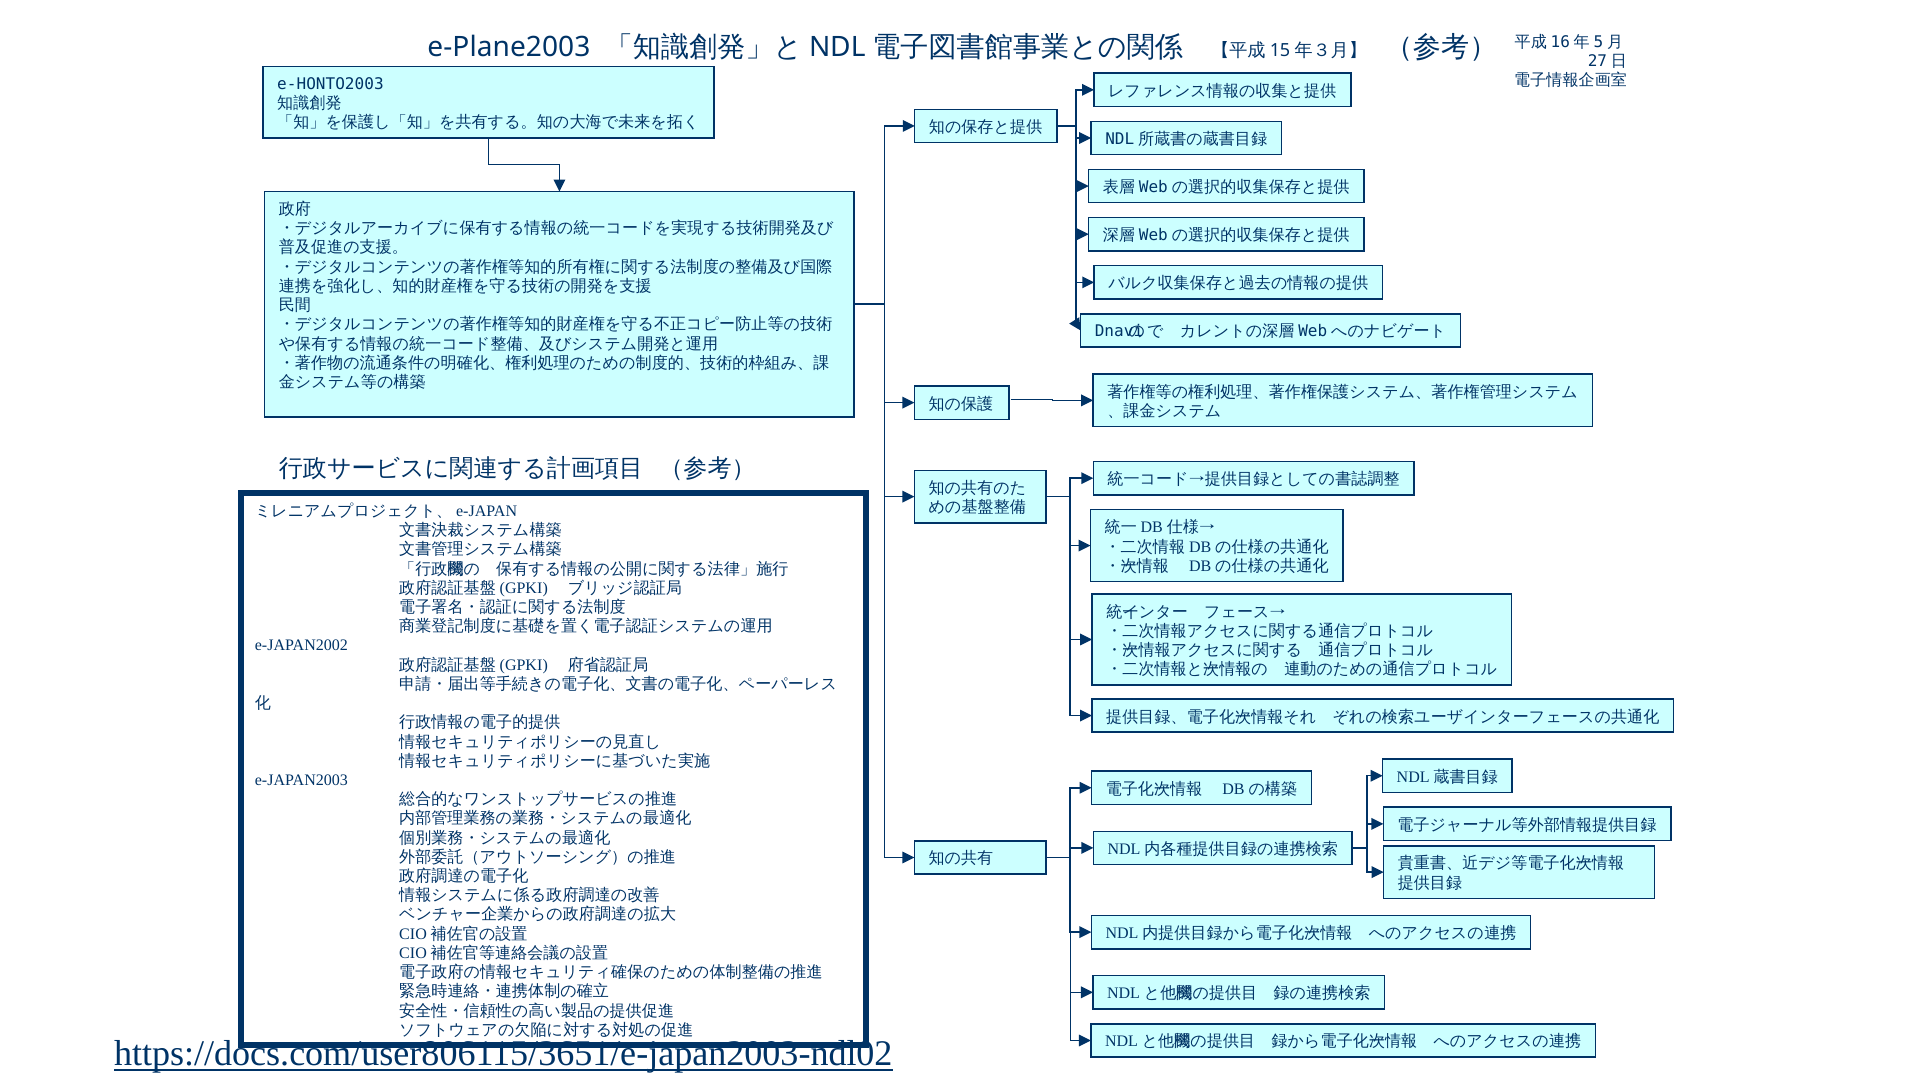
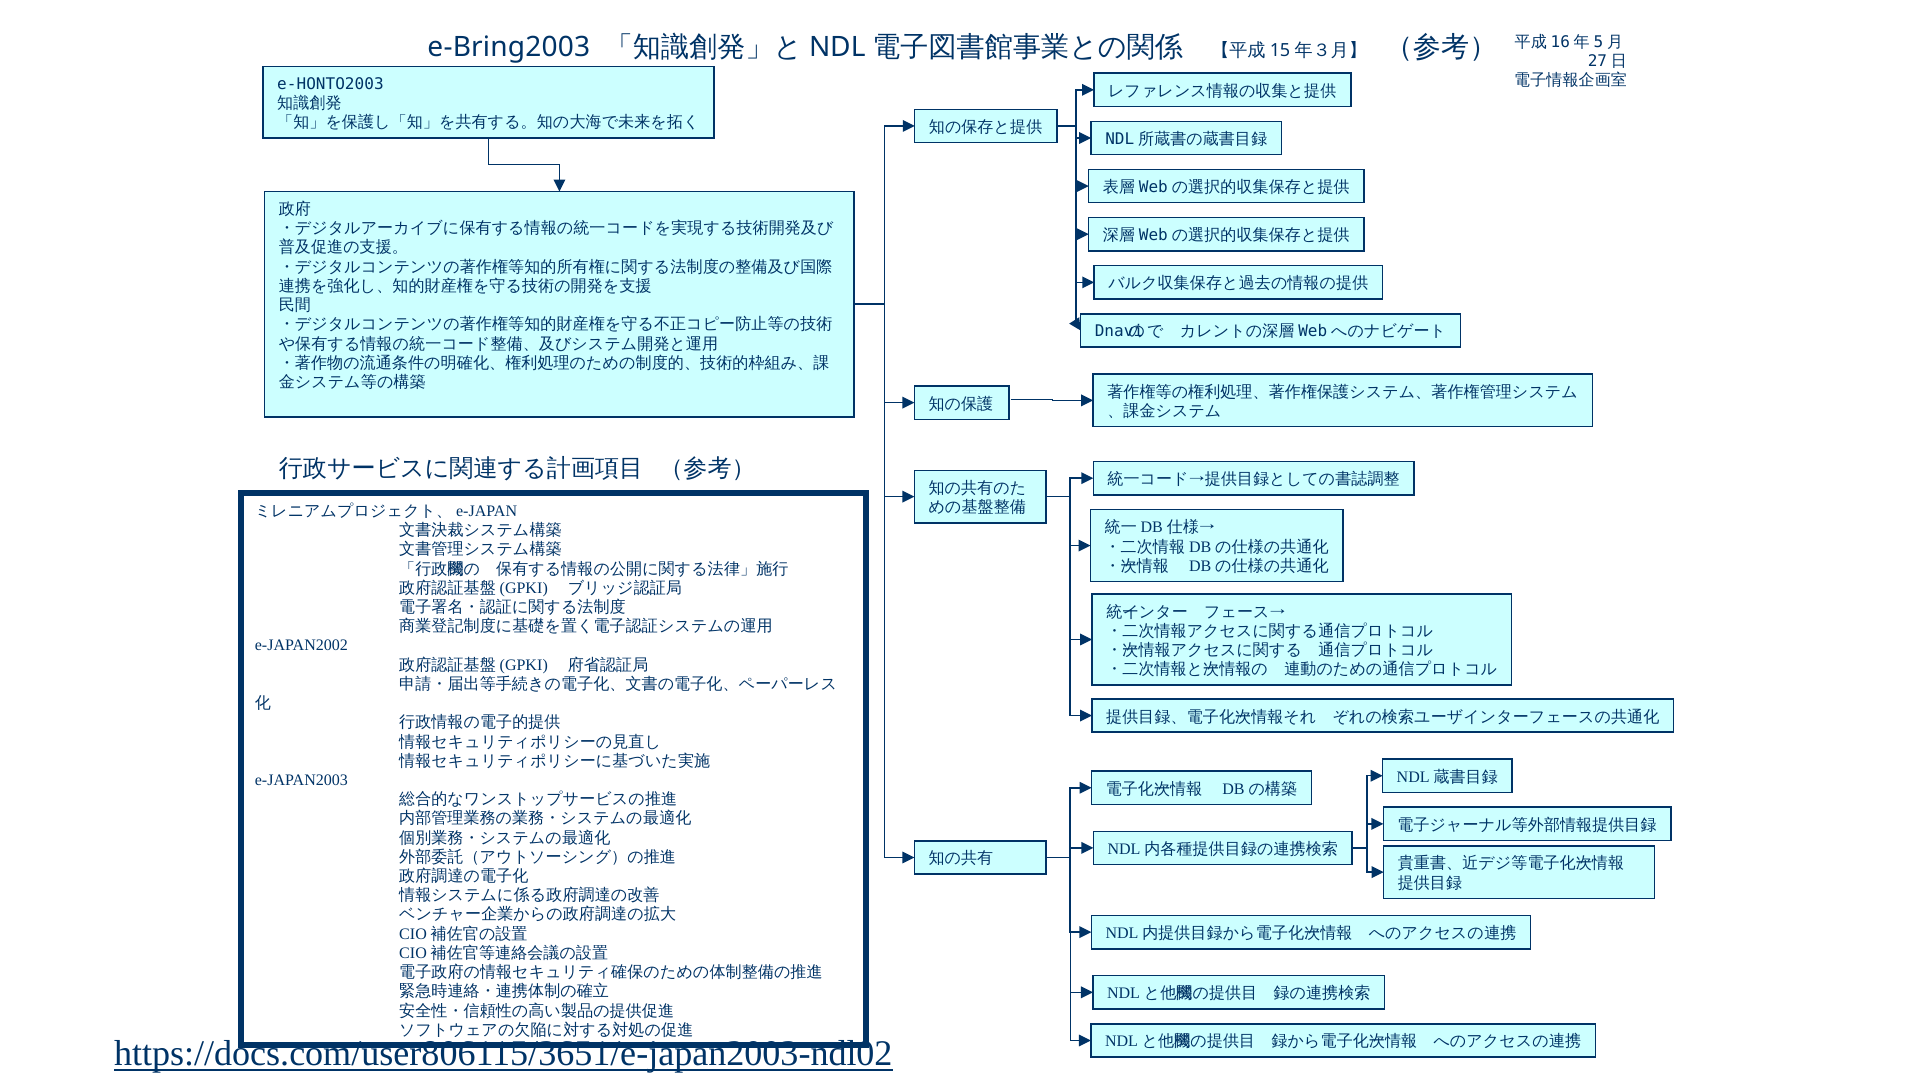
e-Plane2003: e-Plane2003 -> e-Bring2003
